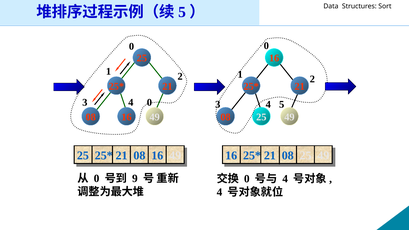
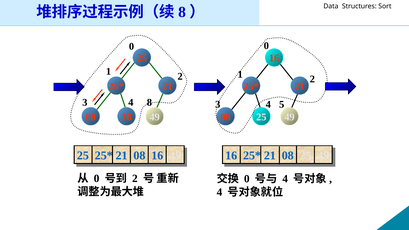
5 at (182, 12): 5 -> 8
4 0: 0 -> 8
9 at (135, 178): 9 -> 2
